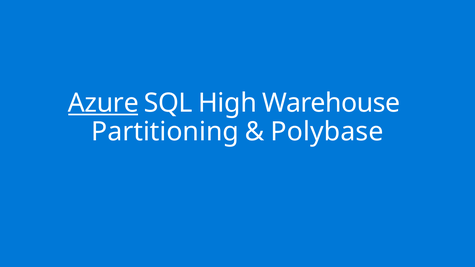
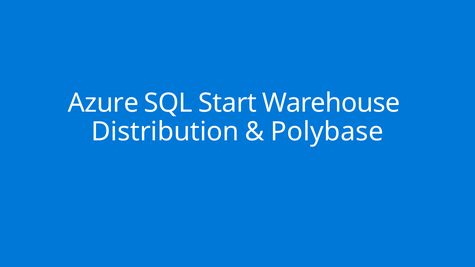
Azure underline: present -> none
High: High -> Start
Partitioning: Partitioning -> Distribution
